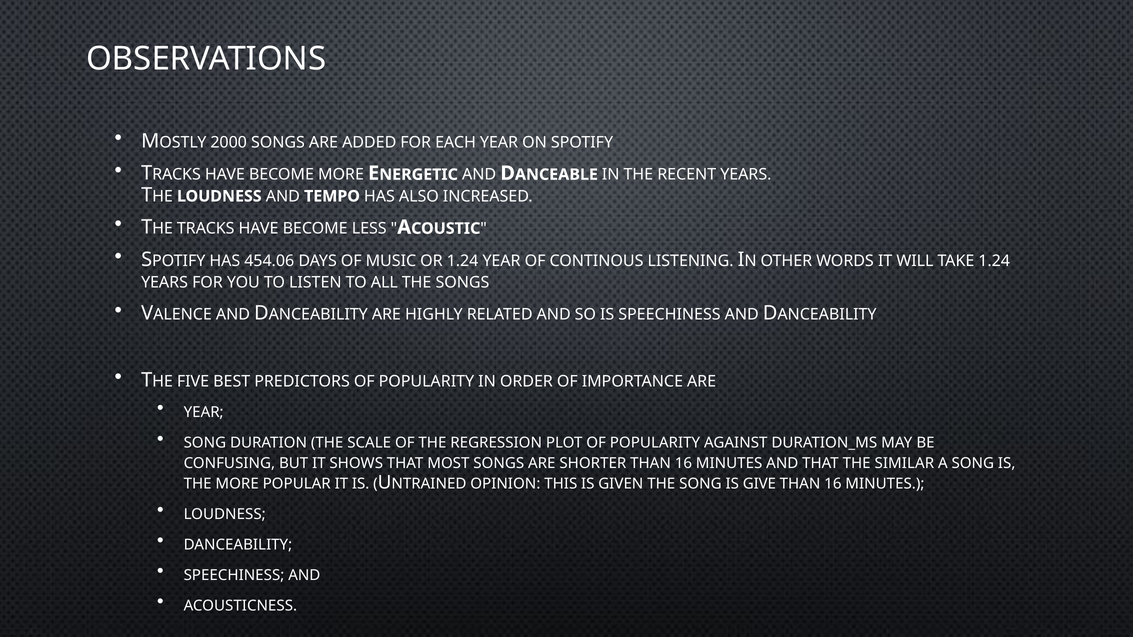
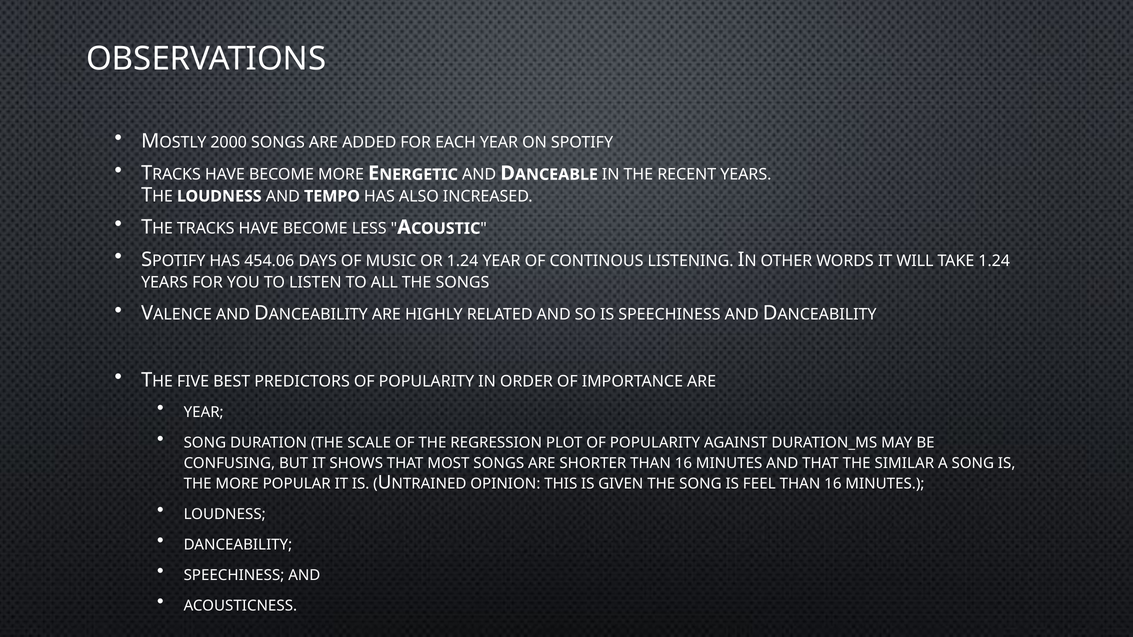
GIVE: GIVE -> FEEL
